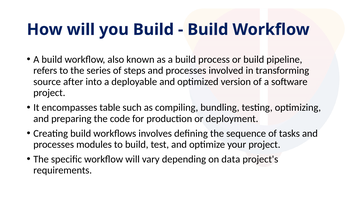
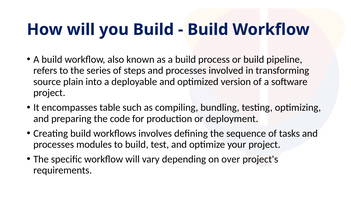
after: after -> plain
data: data -> over
